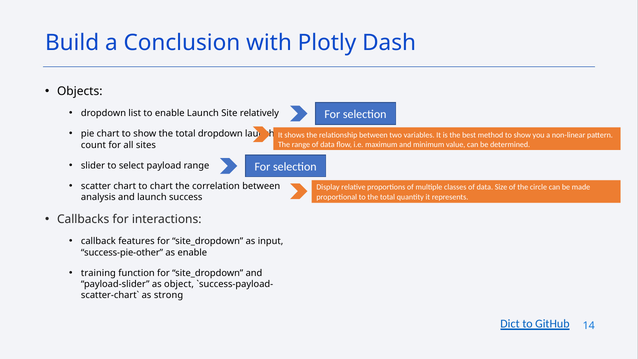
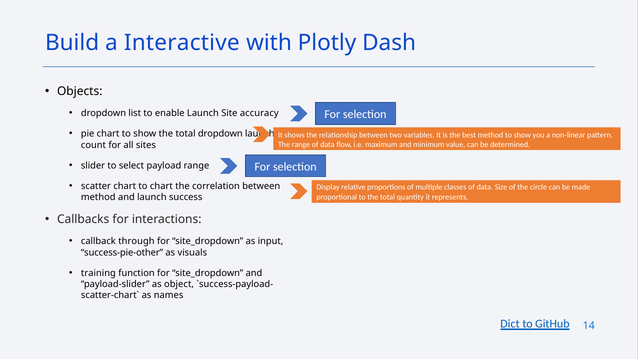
Conclusion: Conclusion -> Interactive
relatively: relatively -> accuracy
analysis at (98, 197): analysis -> method
features: features -> through
as enable: enable -> visuals
strong: strong -> names
